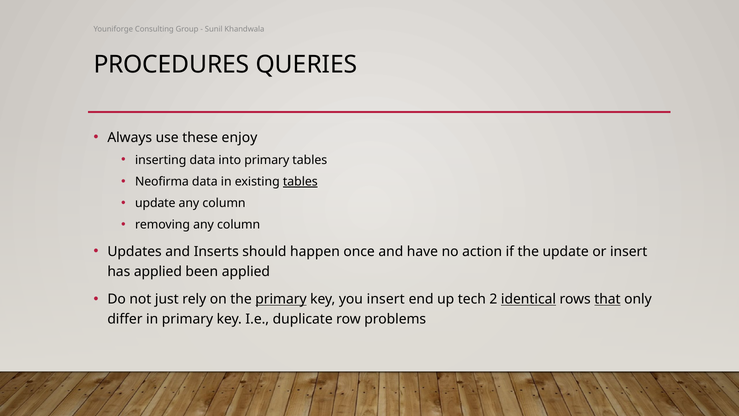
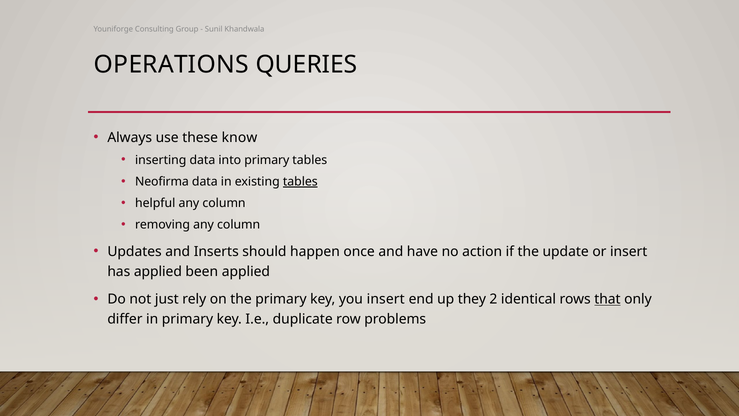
PROCEDURES: PROCEDURES -> OPERATIONS
enjoy: enjoy -> know
update at (155, 203): update -> helpful
primary at (281, 299) underline: present -> none
tech: tech -> they
identical underline: present -> none
